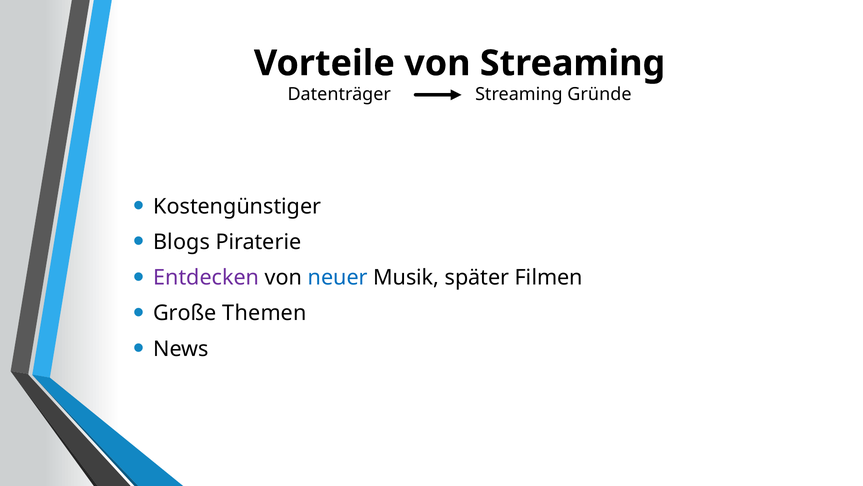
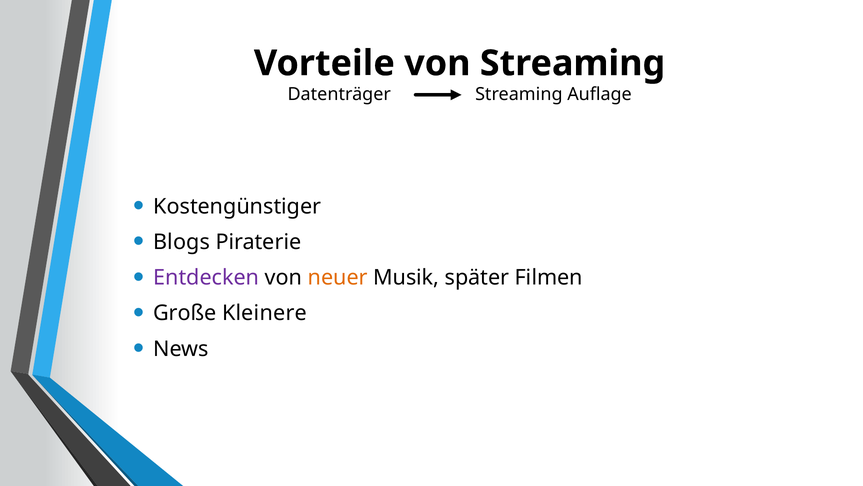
Gründe: Gründe -> Auflage
neuer colour: blue -> orange
Themen: Themen -> Kleinere
